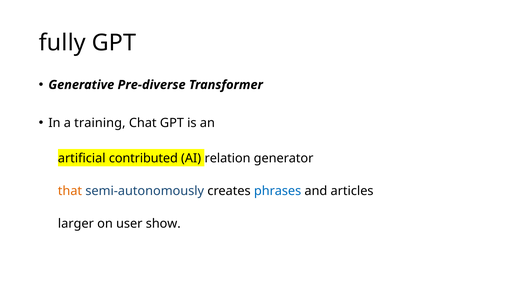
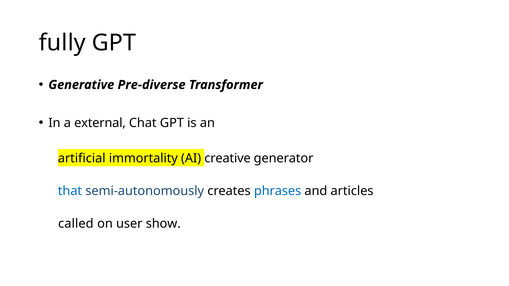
training: training -> external
contributed: contributed -> immortality
relation: relation -> creative
that colour: orange -> blue
larger: larger -> called
